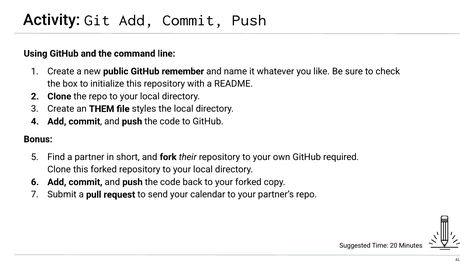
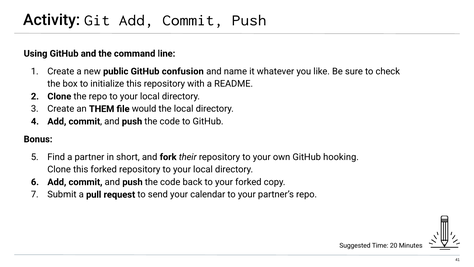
remember: remember -> confusion
styles: styles -> would
required: required -> hooking
